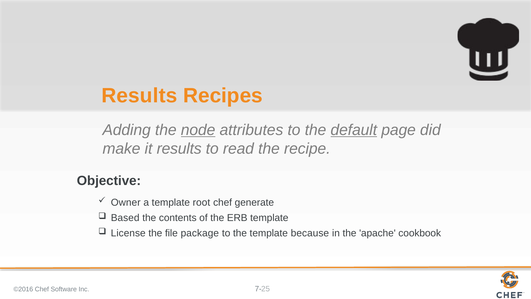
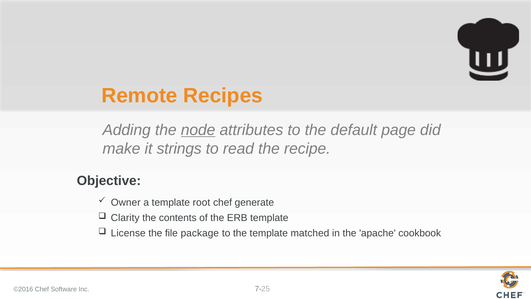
Results at (139, 96): Results -> Remote
default underline: present -> none
it results: results -> strings
Based: Based -> Clarity
because: because -> matched
